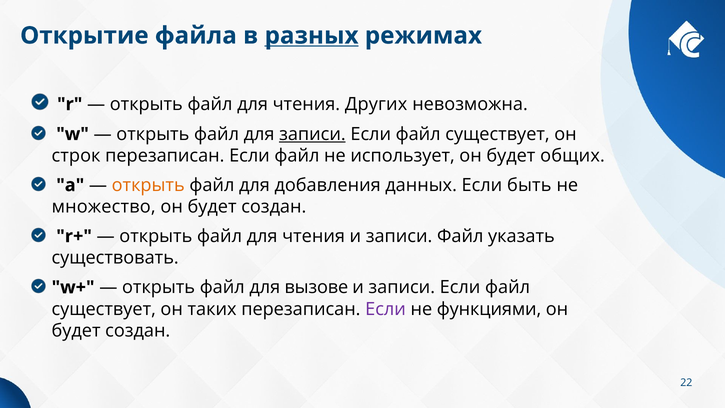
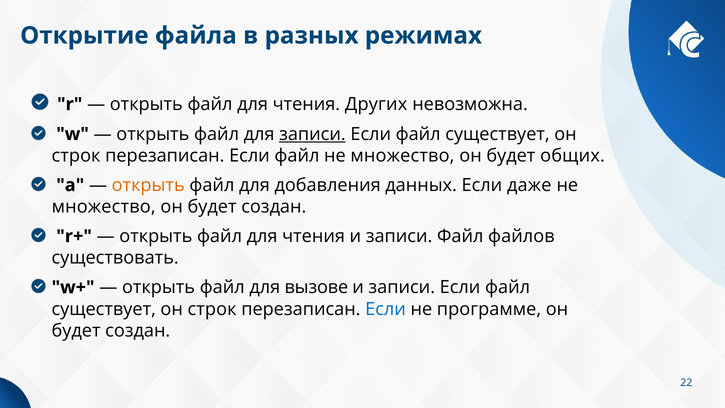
разных underline: present -> none
файл не использует: использует -> множество
быть: быть -> даже
указать: указать -> файлов
таких at (212, 309): таких -> строк
Если at (386, 309) colour: purple -> blue
функциями: функциями -> программе
